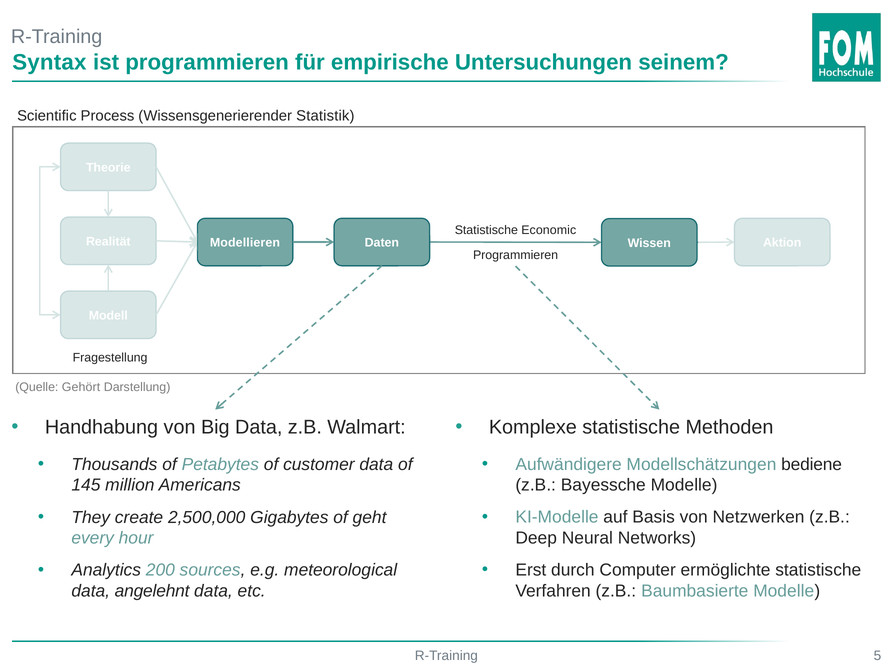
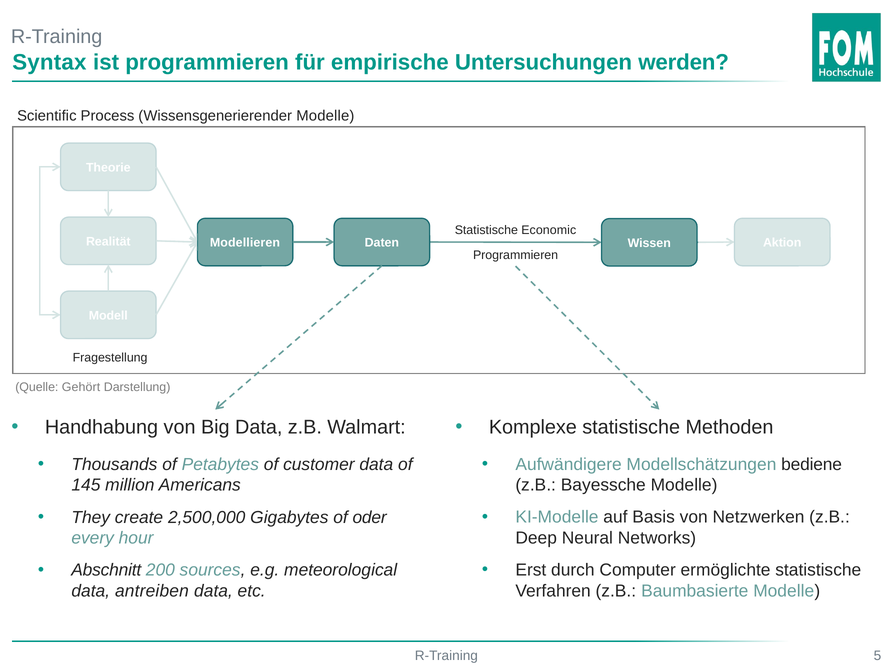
seinem: seinem -> werden
Wissensgenerierender Statistik: Statistik -> Modelle
geht: geht -> oder
Analytics: Analytics -> Abschnitt
angelehnt: angelehnt -> antreiben
